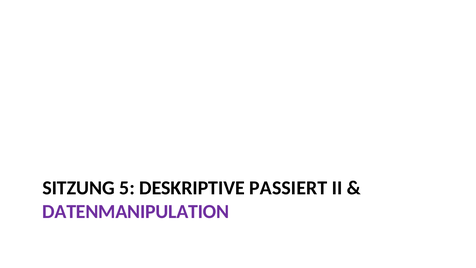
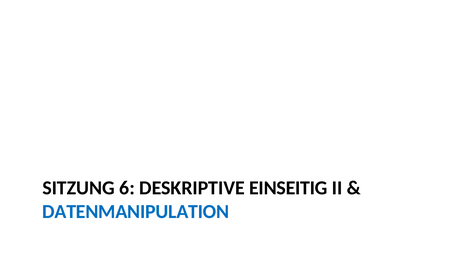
5: 5 -> 6
PASSIERT: PASSIERT -> EINSEITIG
DATENMANIPULATION colour: purple -> blue
